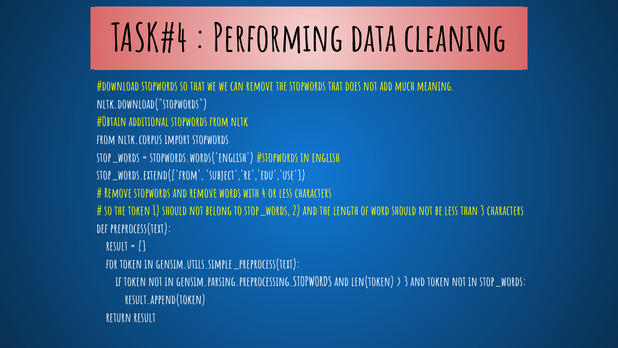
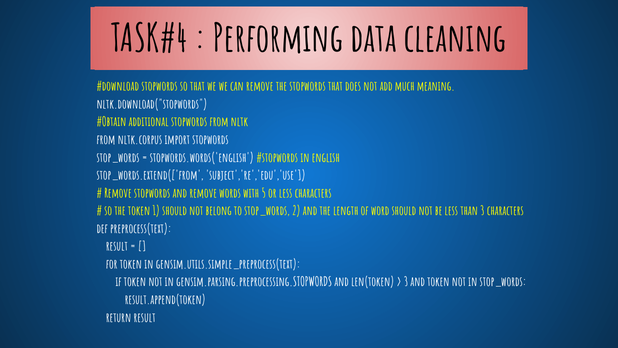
4: 4 -> 5
